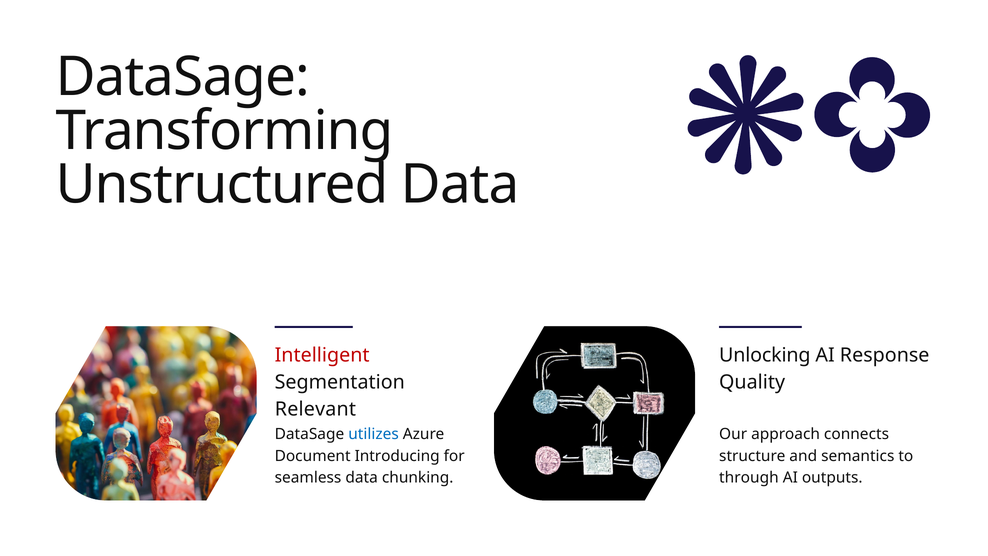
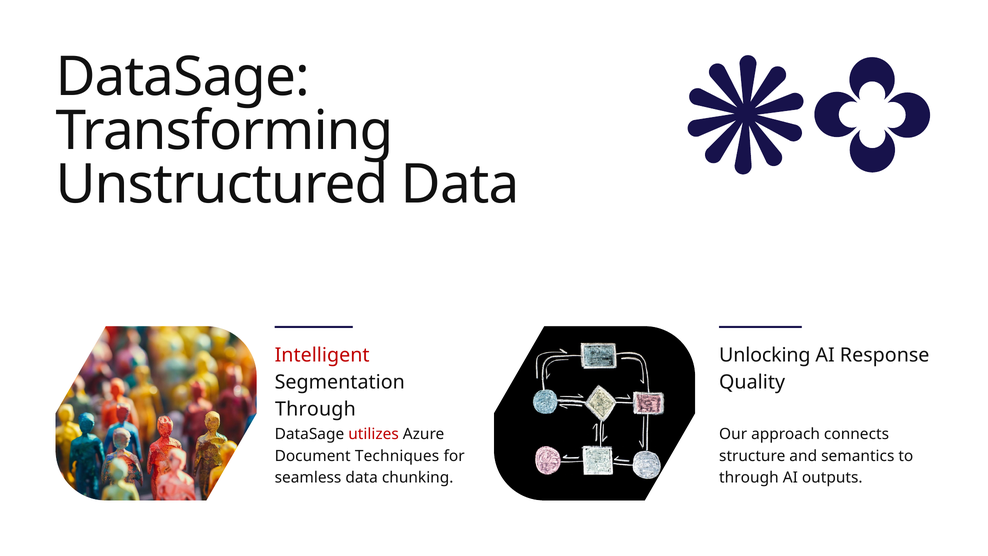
Relevant at (315, 409): Relevant -> Through
utilizes colour: blue -> red
Introducing: Introducing -> Techniques
